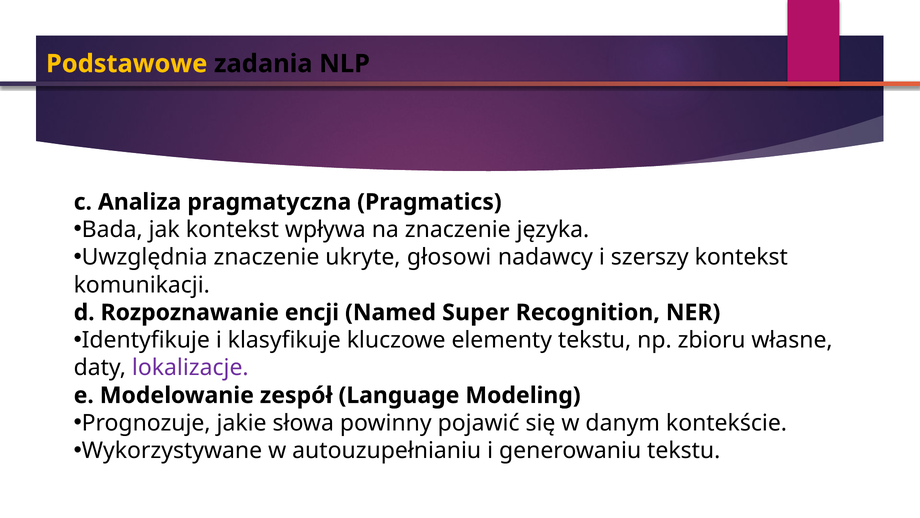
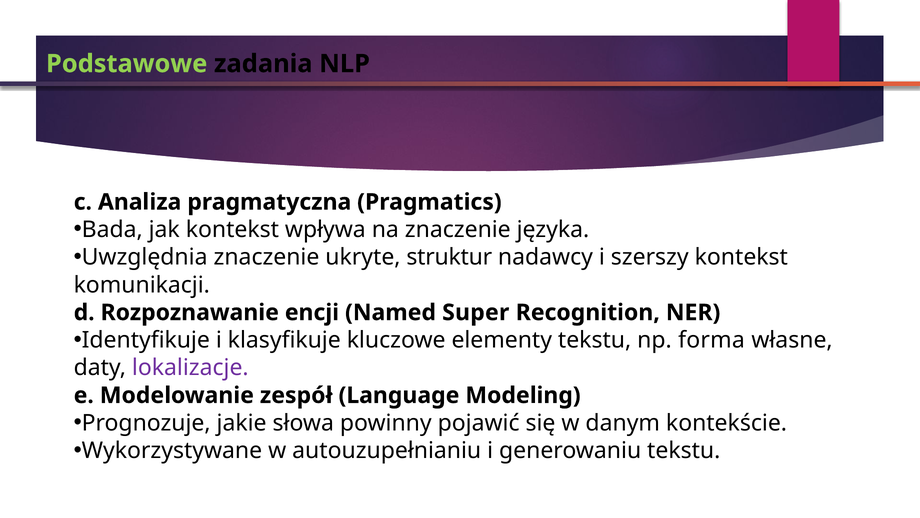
Podstawowe colour: yellow -> light green
głosowi: głosowi -> struktur
zbioru: zbioru -> forma
